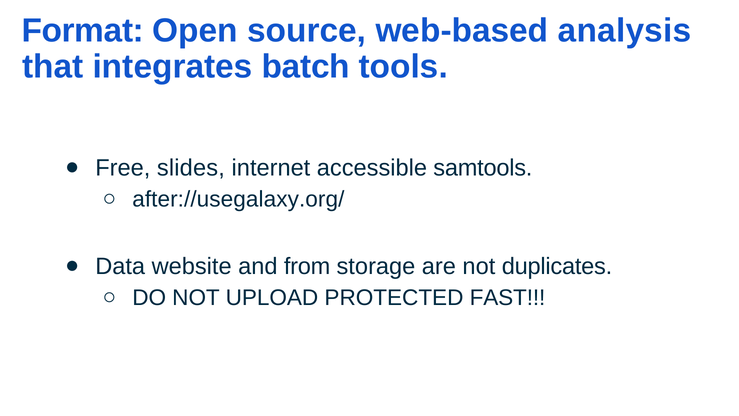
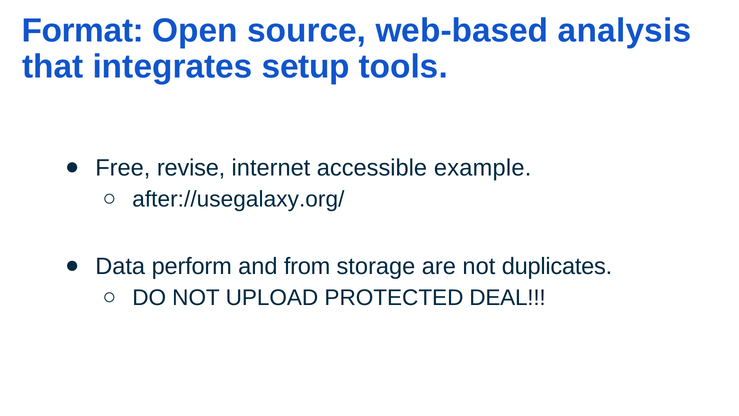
batch: batch -> setup
slides: slides -> revise
samtools: samtools -> example
website: website -> perform
FAST: FAST -> DEAL
